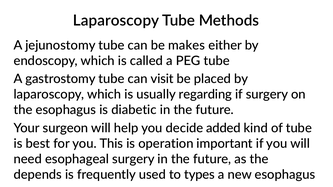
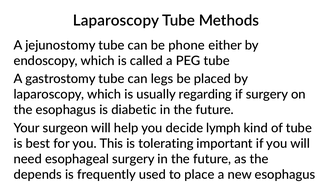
makes: makes -> phone
visit: visit -> legs
added: added -> lymph
operation: operation -> tolerating
types: types -> place
